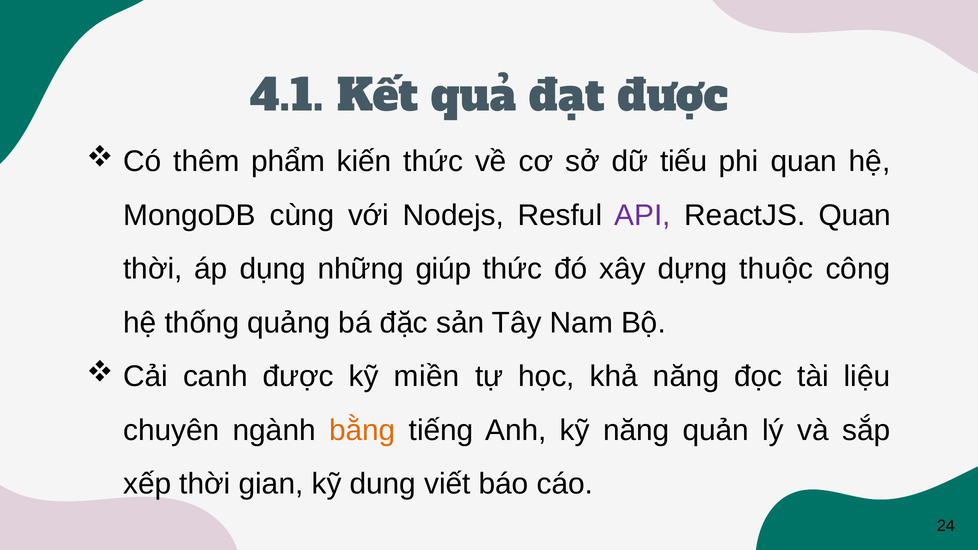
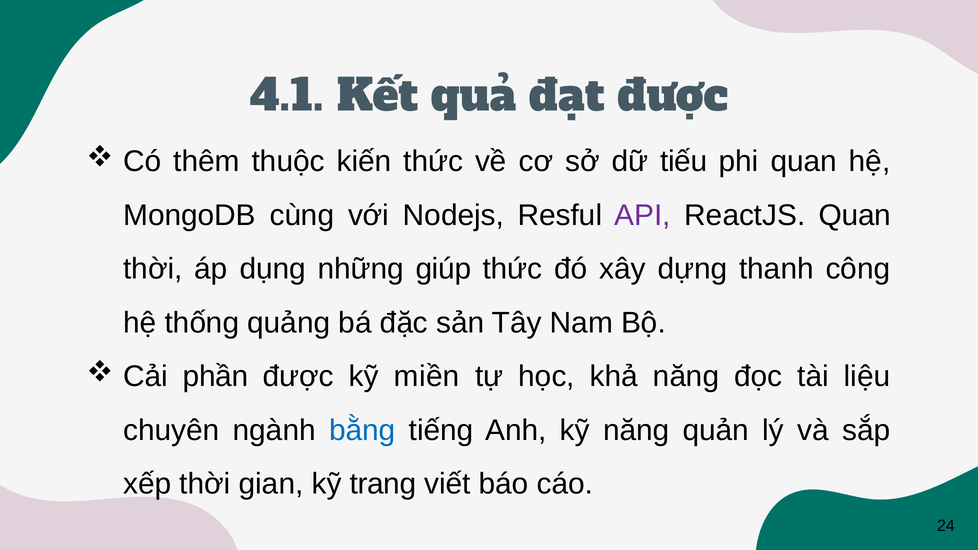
phẩm: phẩm -> thuộc
thuộc: thuộc -> thanh
canh: canh -> phần
bằng colour: orange -> blue
dung: dung -> trang
